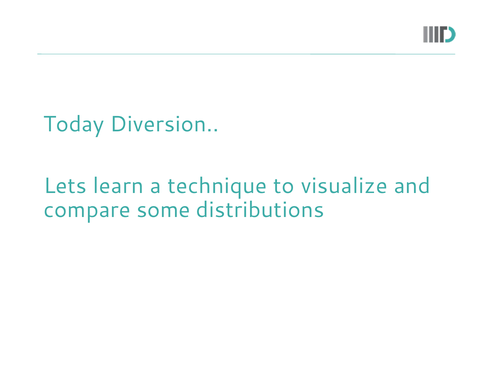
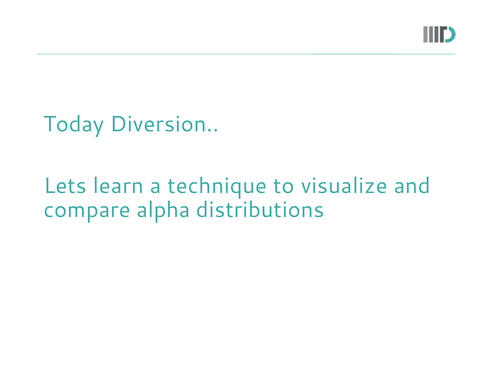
some: some -> alpha
